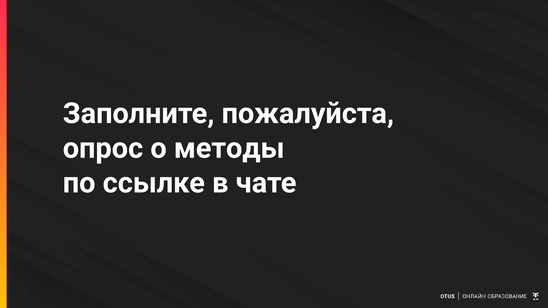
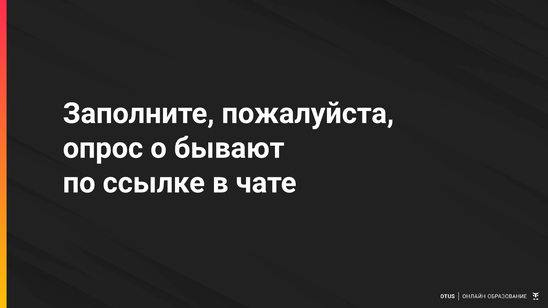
методы: методы -> бывают
